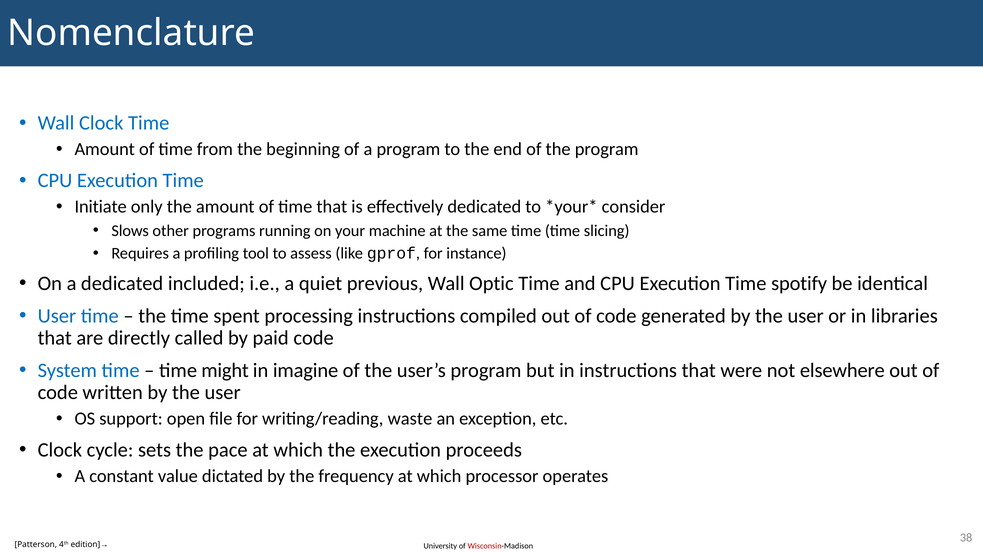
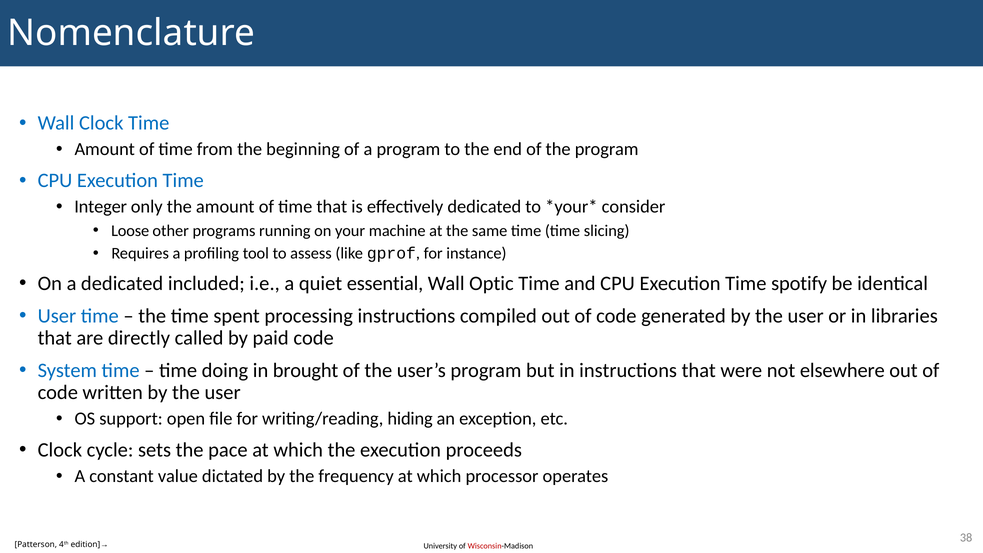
Initiate: Initiate -> Integer
Slows: Slows -> Loose
previous: previous -> essential
might: might -> doing
imagine: imagine -> brought
waste: waste -> hiding
